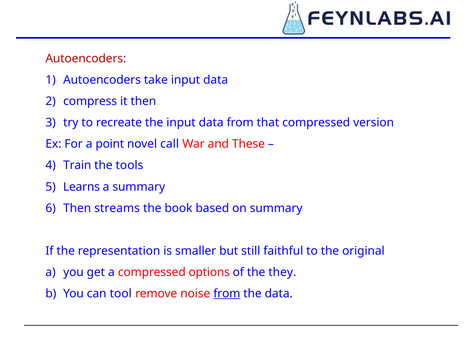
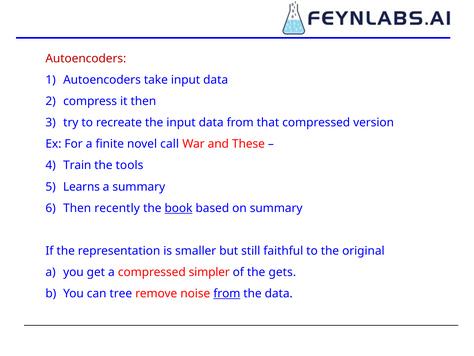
point: point -> finite
streams: streams -> recently
book underline: none -> present
options: options -> simpler
they: they -> gets
tool: tool -> tree
